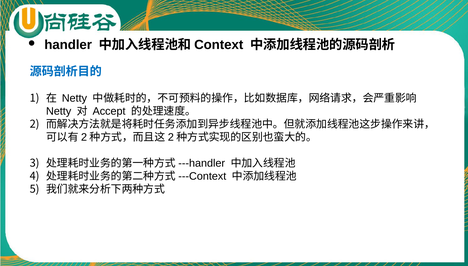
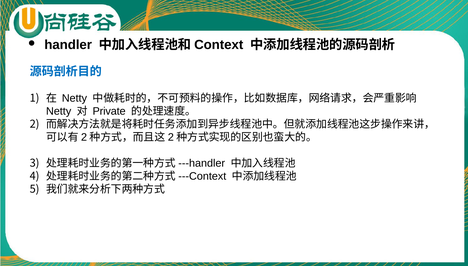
Accept: Accept -> Private
